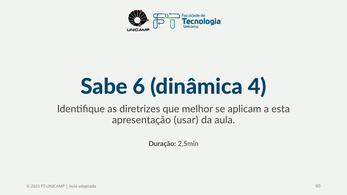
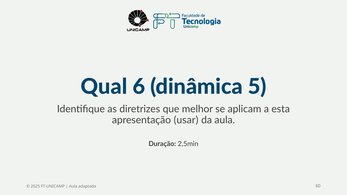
Sabe: Sabe -> Qual
4: 4 -> 5
